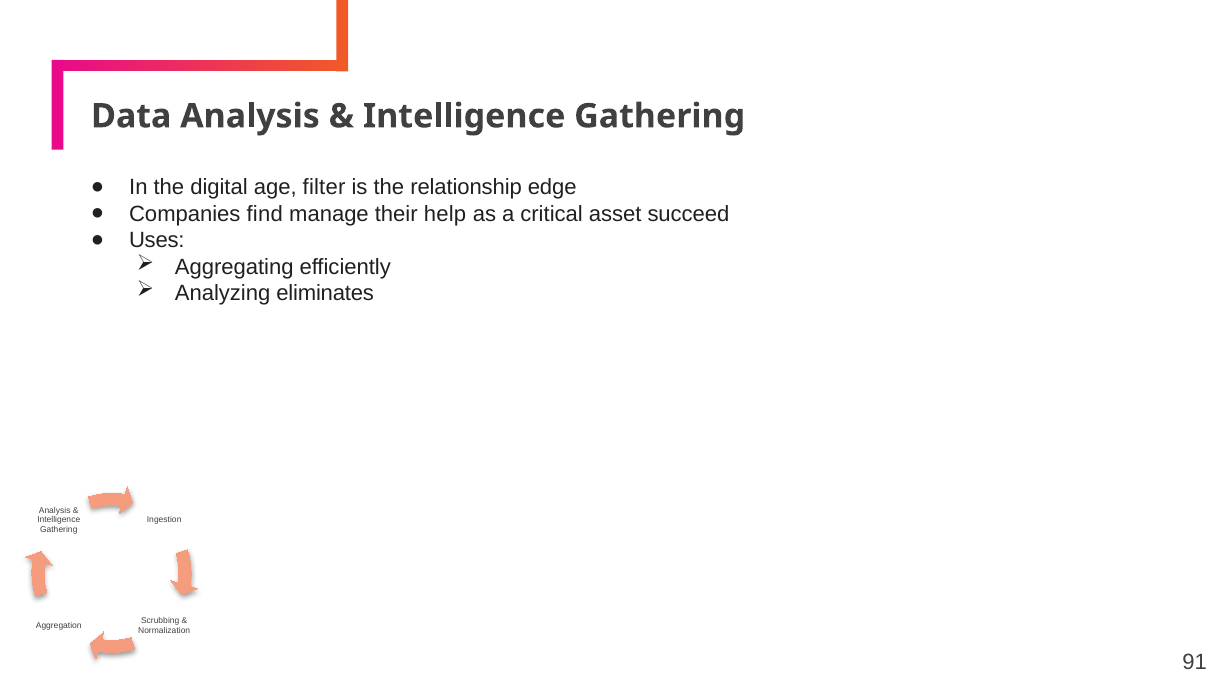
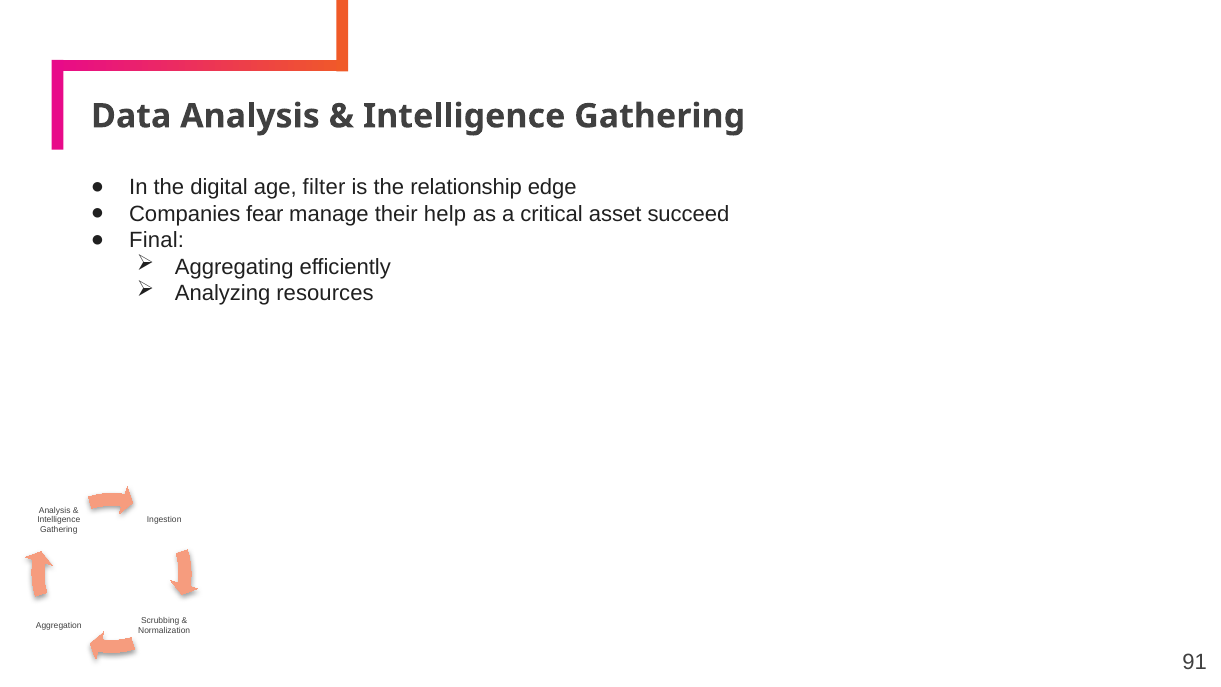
find: find -> fear
Uses: Uses -> Final
eliminates: eliminates -> resources
